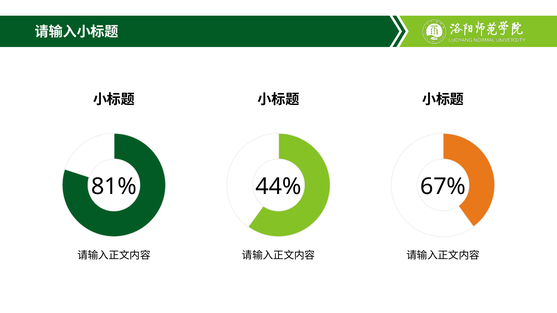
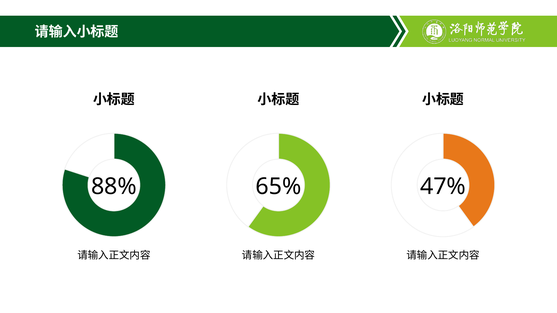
81%: 81% -> 88%
44%: 44% -> 65%
67%: 67% -> 47%
